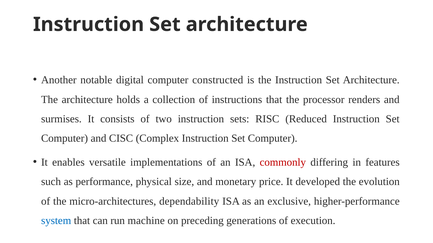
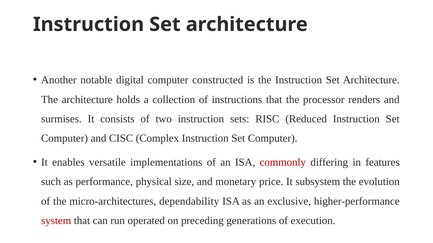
developed: developed -> subsystem
system colour: blue -> red
machine: machine -> operated
